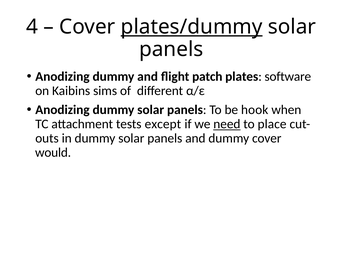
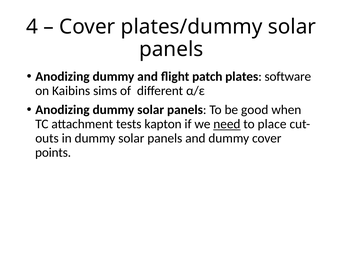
plates/dummy underline: present -> none
hook: hook -> good
except: except -> kapton
would: would -> points
